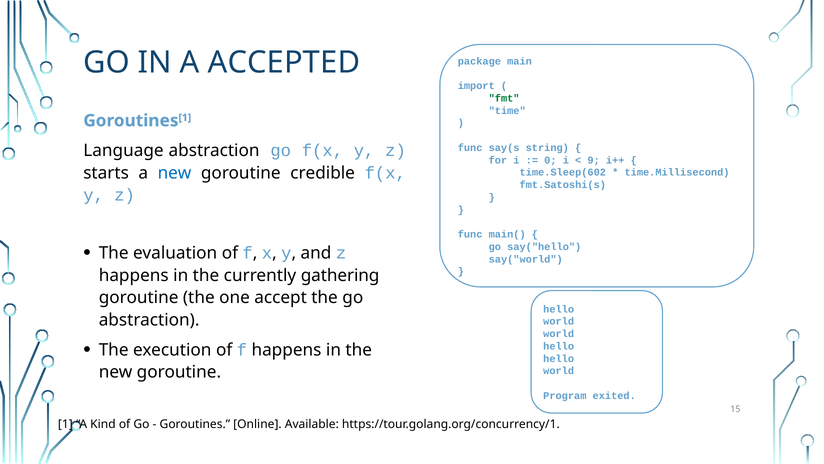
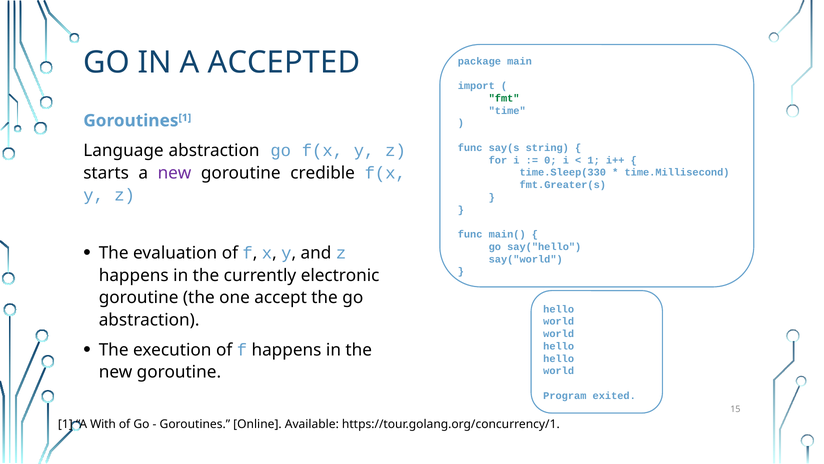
9 at (594, 160): 9 -> 1
new at (175, 173) colour: blue -> purple
time.Sleep(602: time.Sleep(602 -> time.Sleep(330
fmt.Satoshi(s: fmt.Satoshi(s -> fmt.Greater(s
gathering: gathering -> electronic
Kind: Kind -> With
